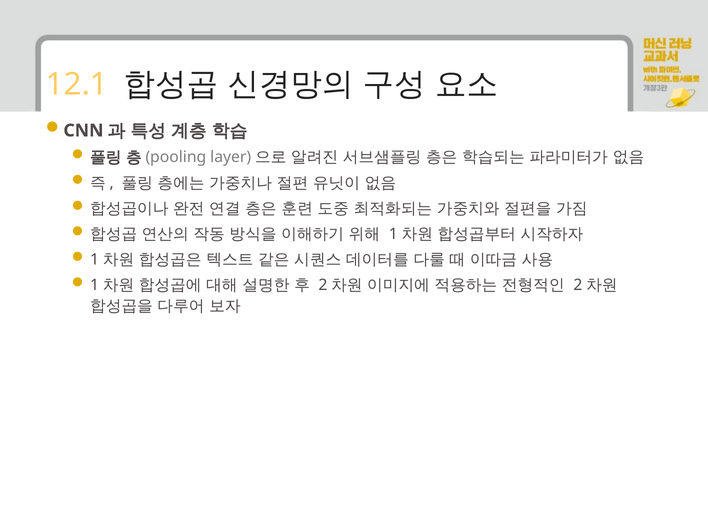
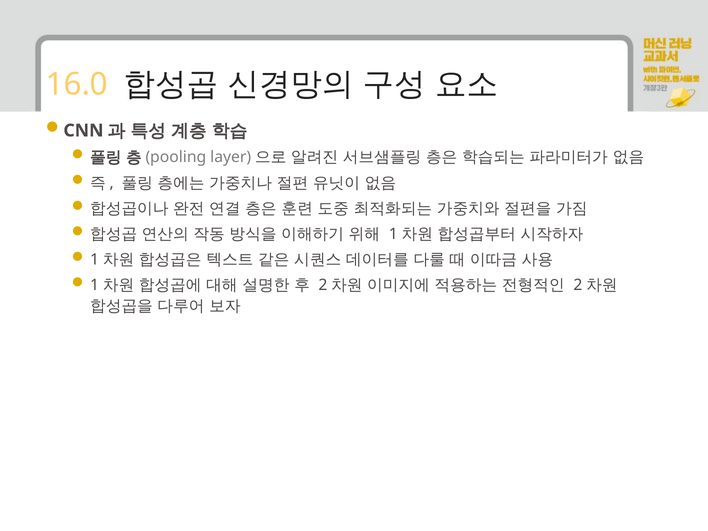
12.1: 12.1 -> 16.0
